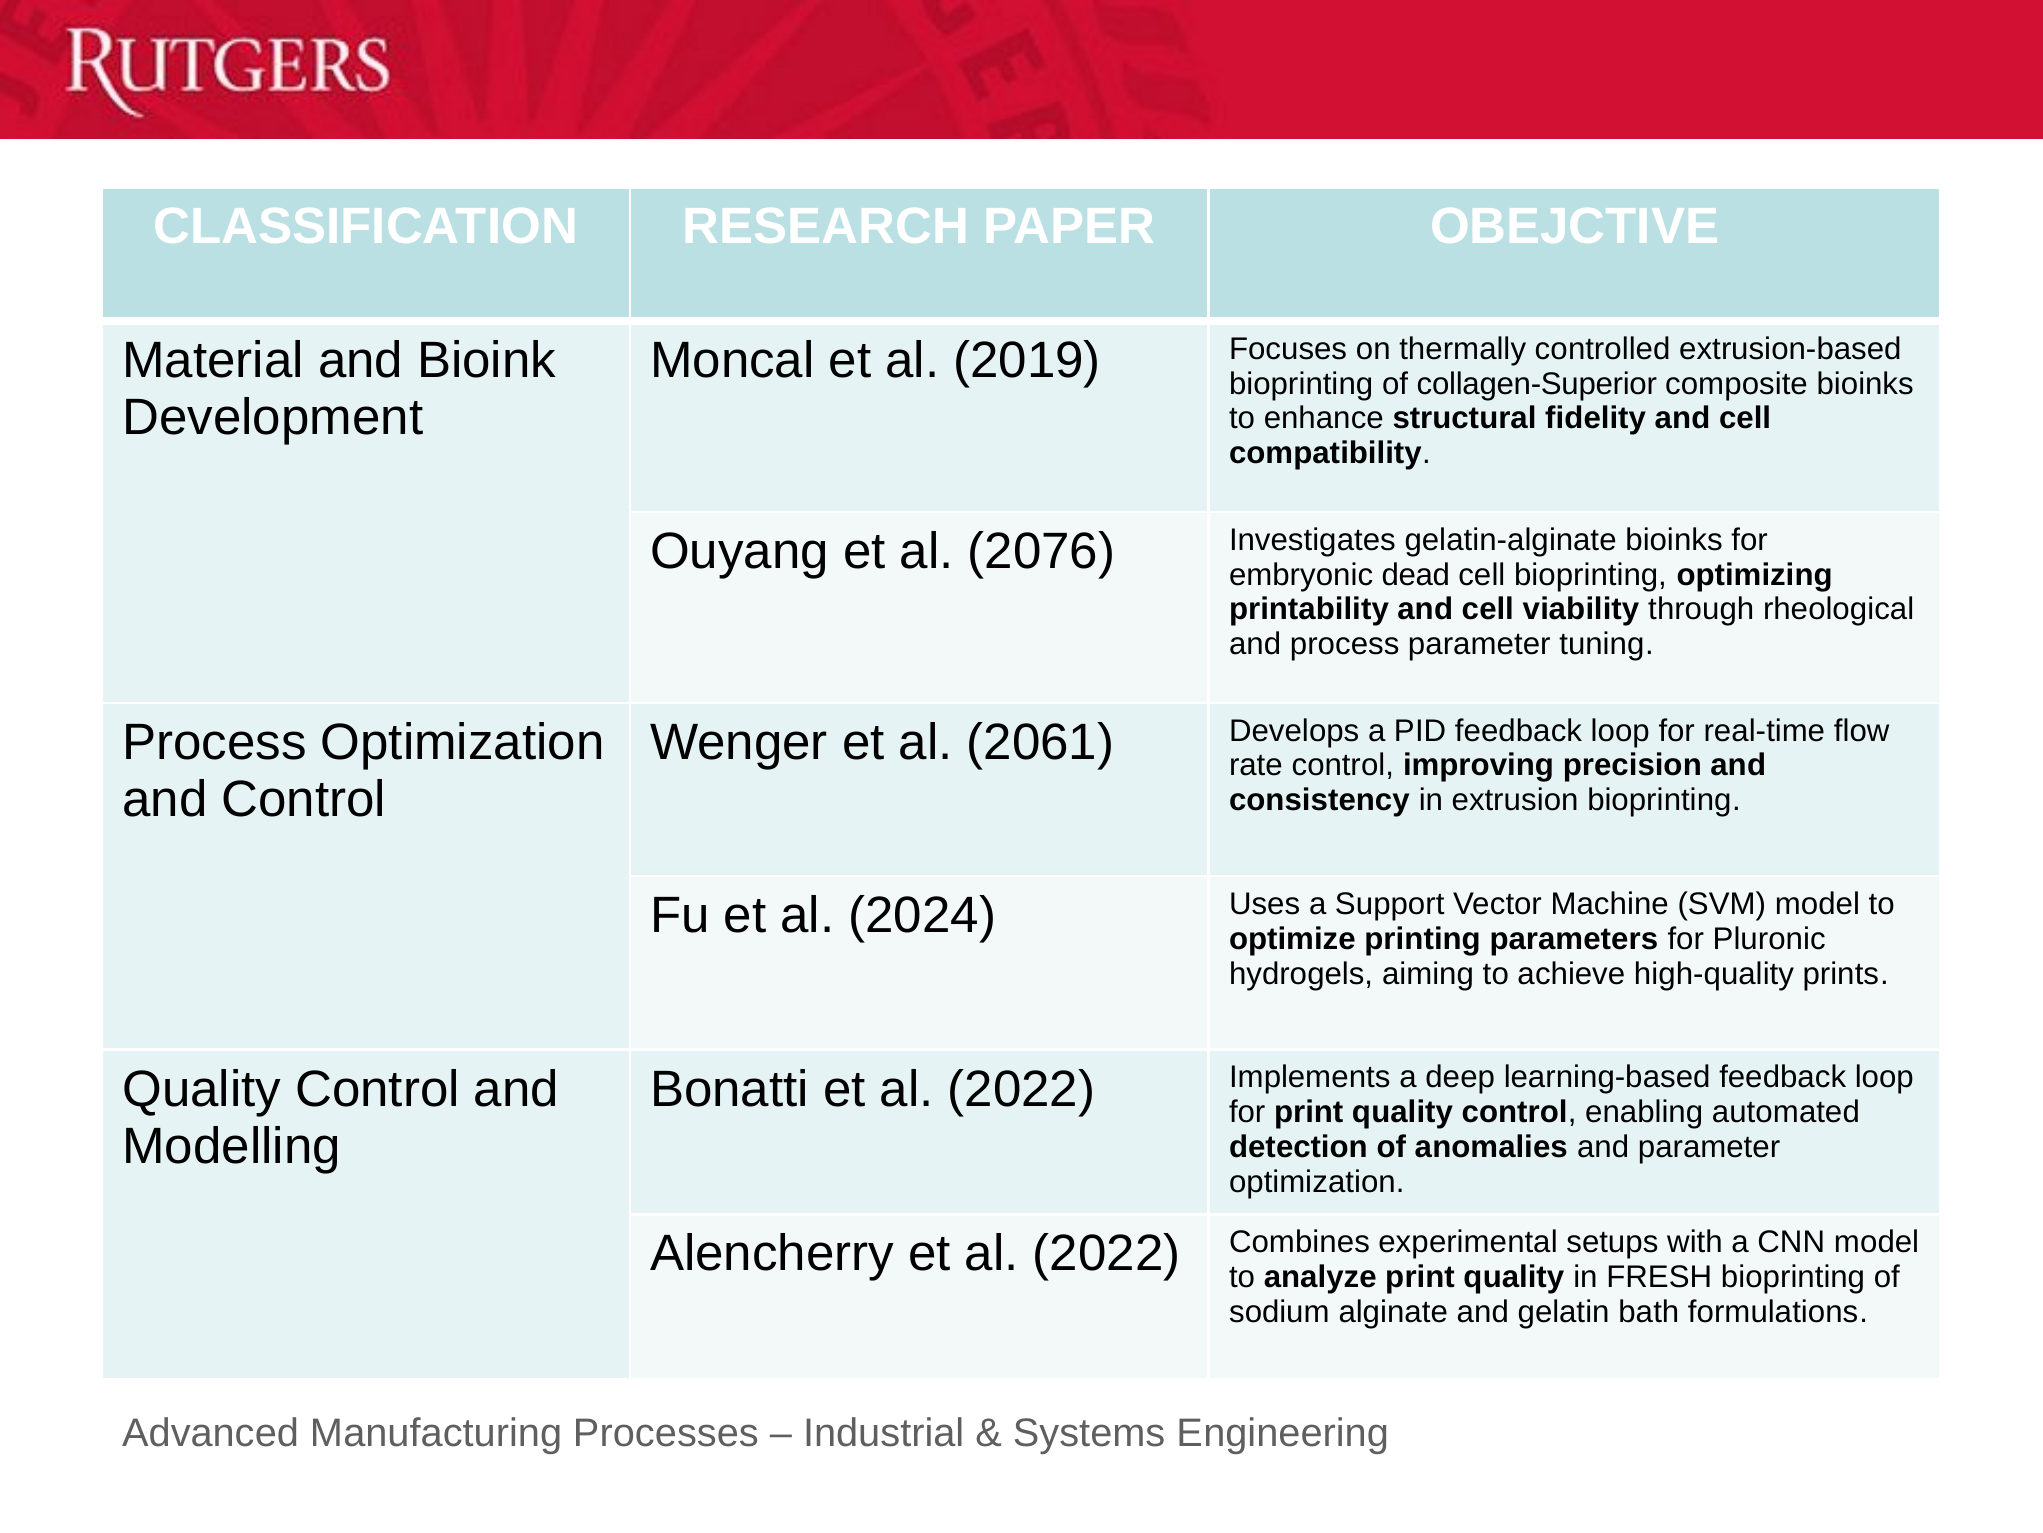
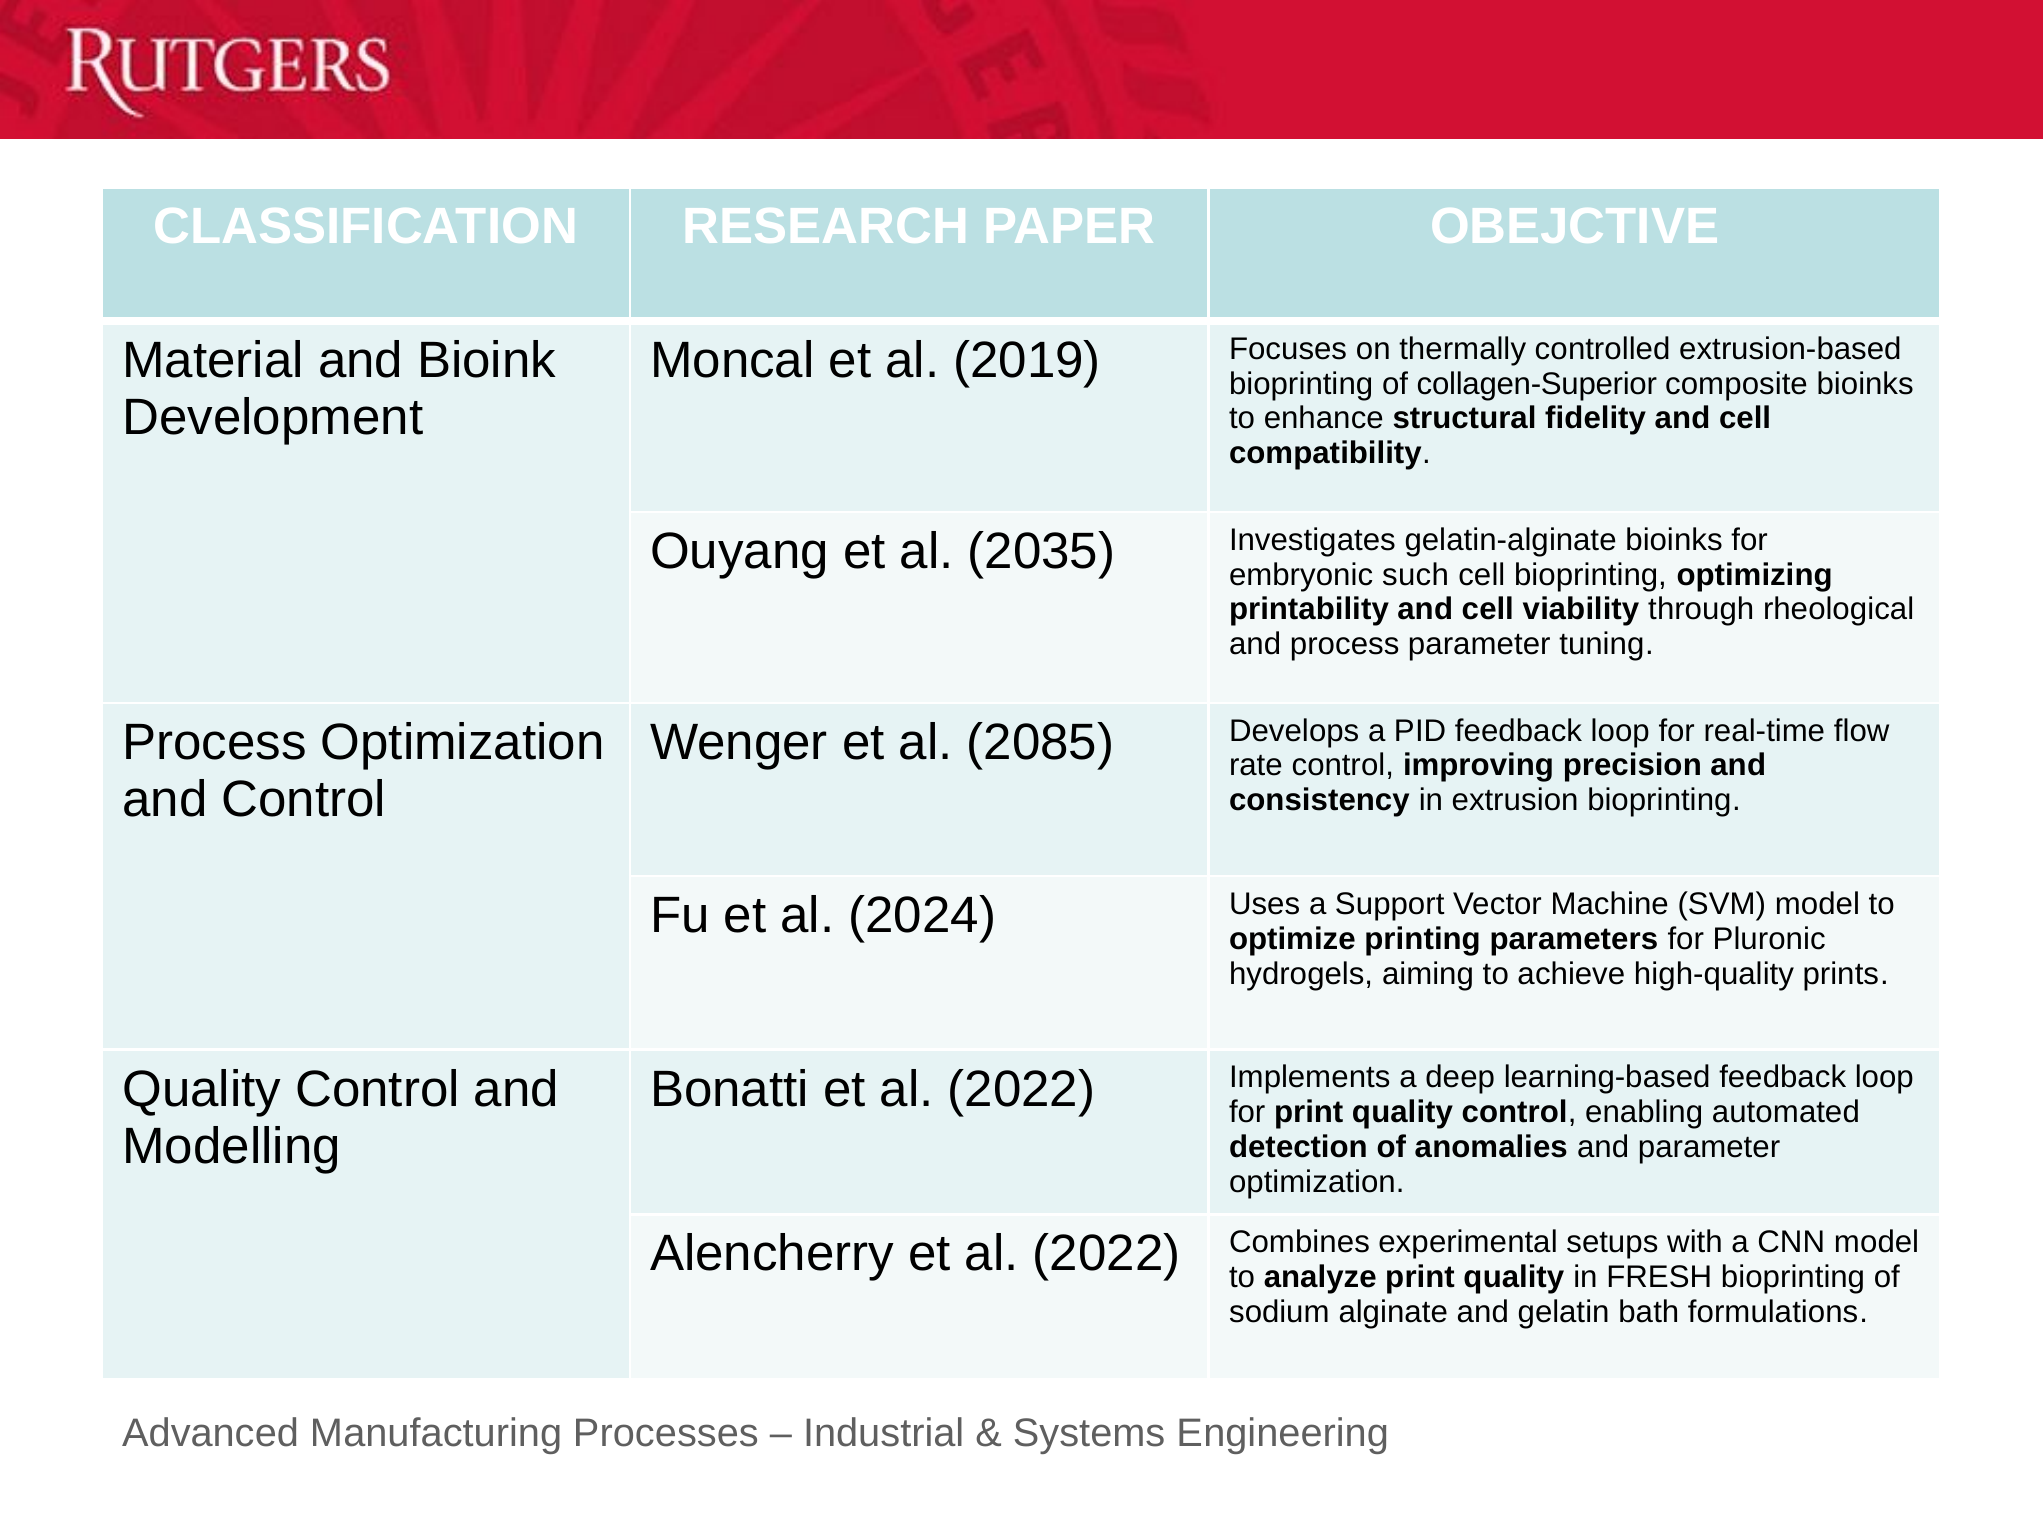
2076: 2076 -> 2035
dead: dead -> such
2061: 2061 -> 2085
